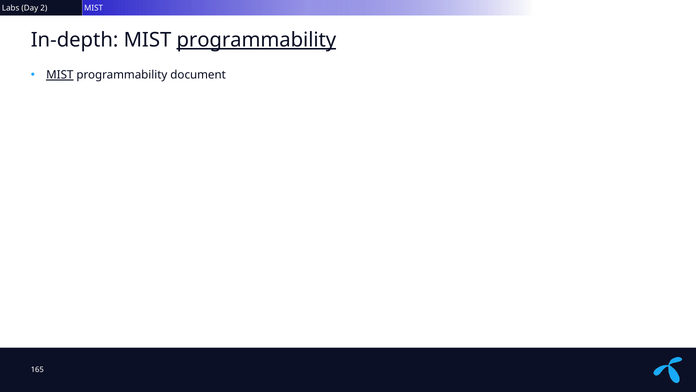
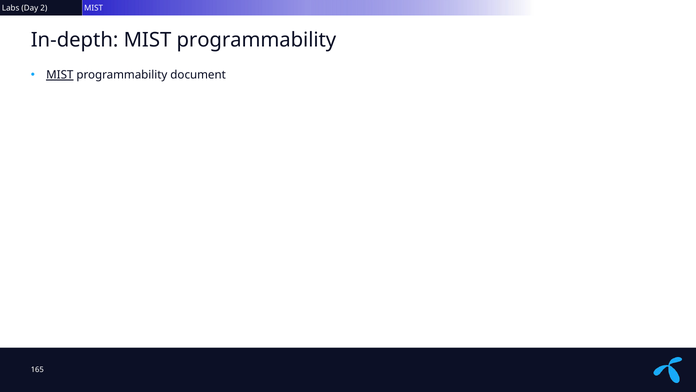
programmability at (256, 40) underline: present -> none
